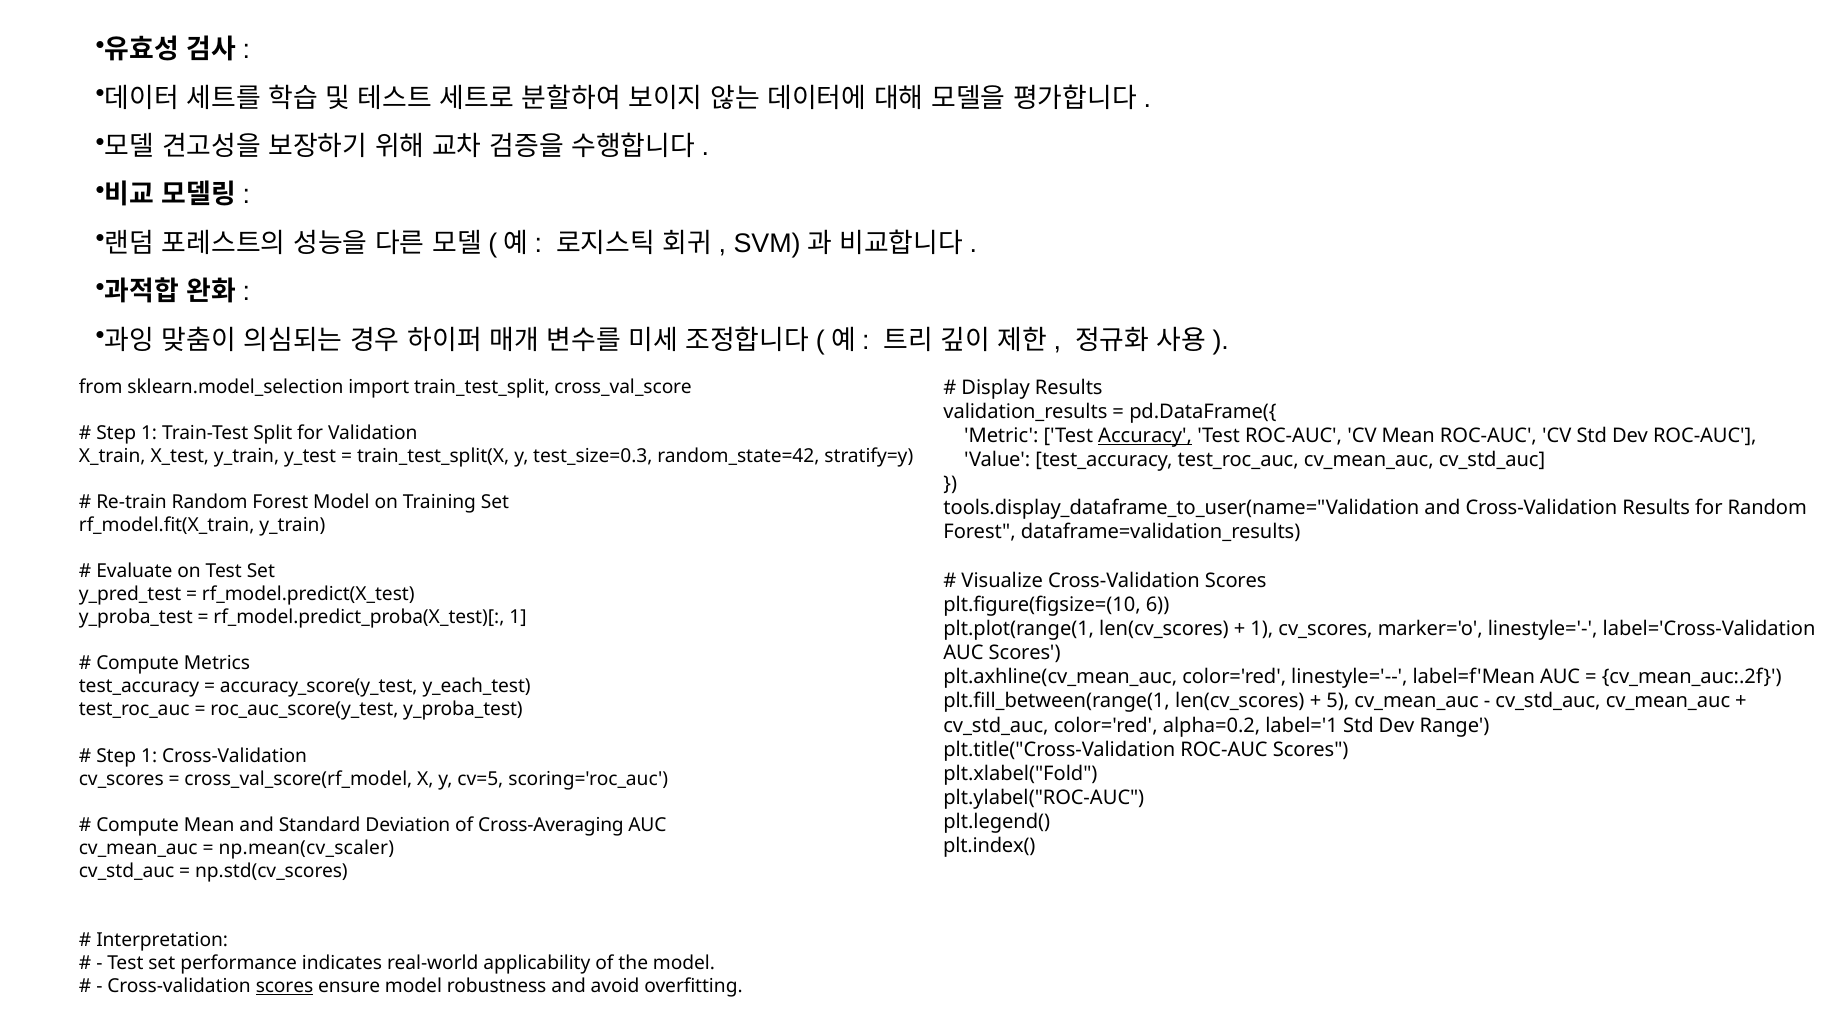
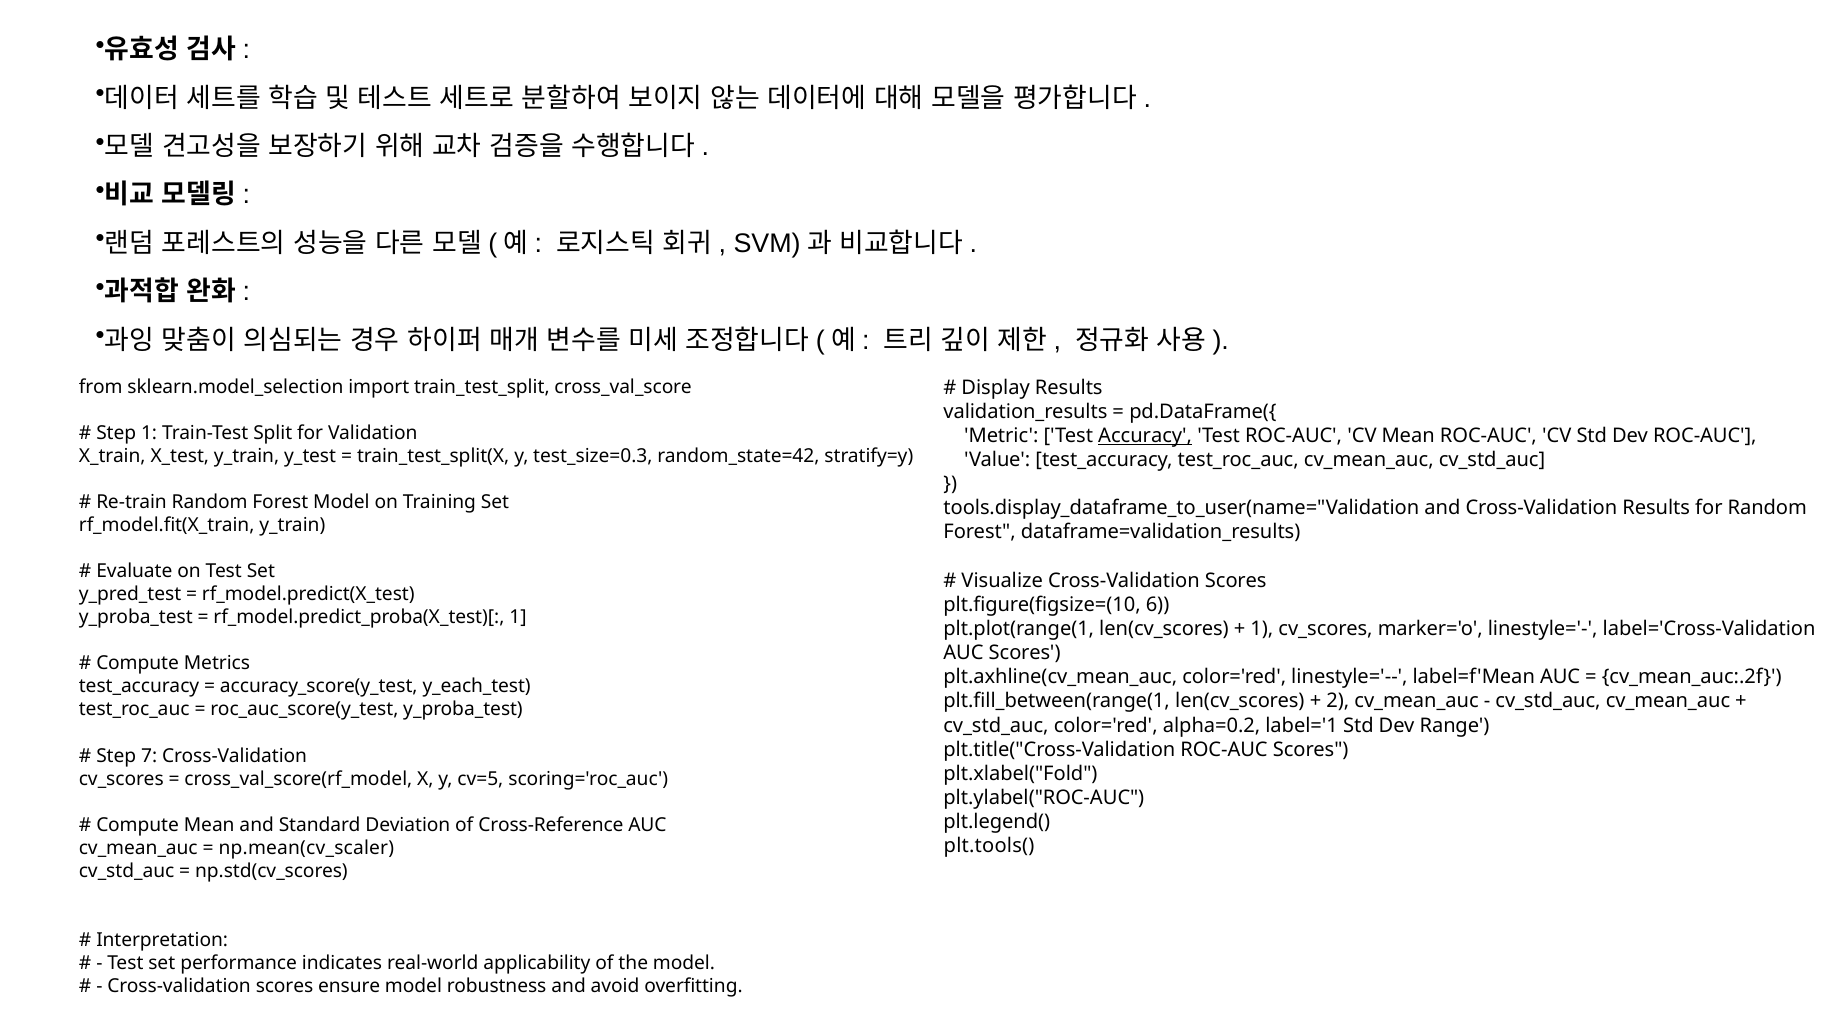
5: 5 -> 2
1 at (149, 756): 1 -> 7
Cross-Averaging: Cross-Averaging -> Cross-Reference
plt.index(: plt.index( -> plt.tools(
scores at (285, 986) underline: present -> none
